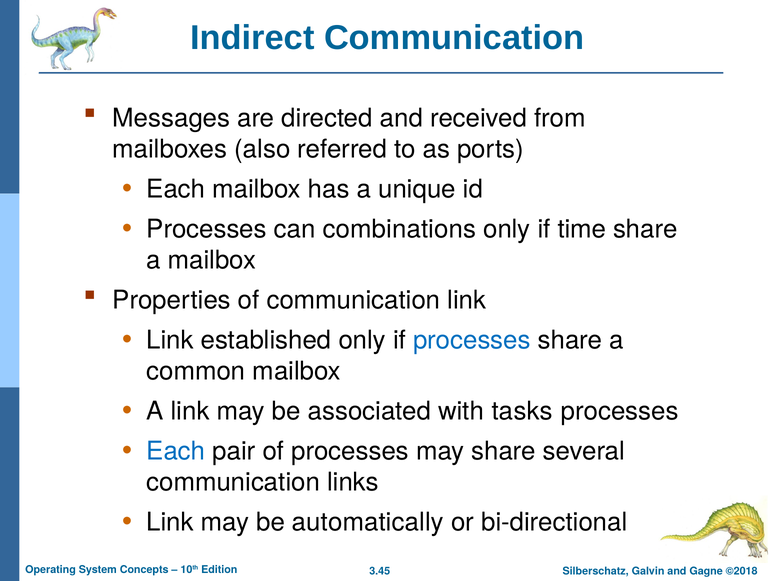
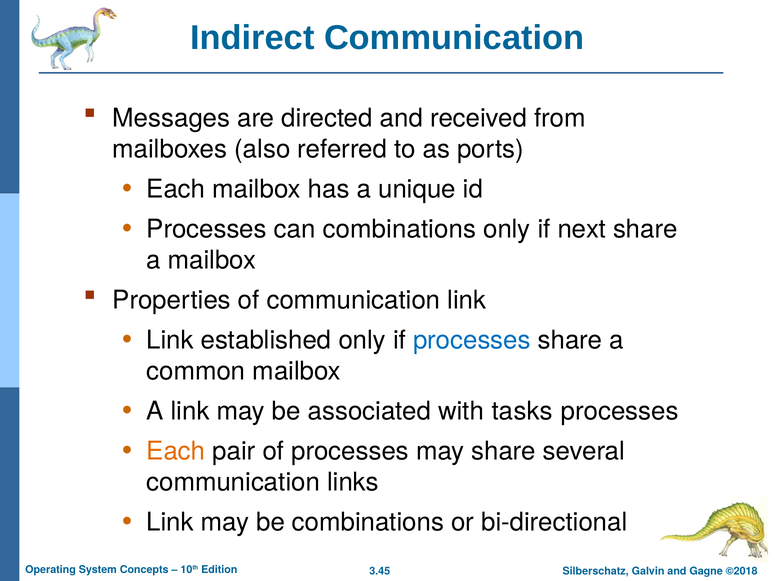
time: time -> next
Each at (176, 452) colour: blue -> orange
be automatically: automatically -> combinations
